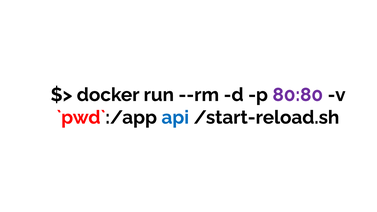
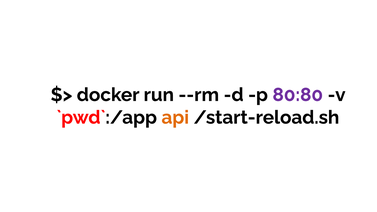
api colour: blue -> orange
